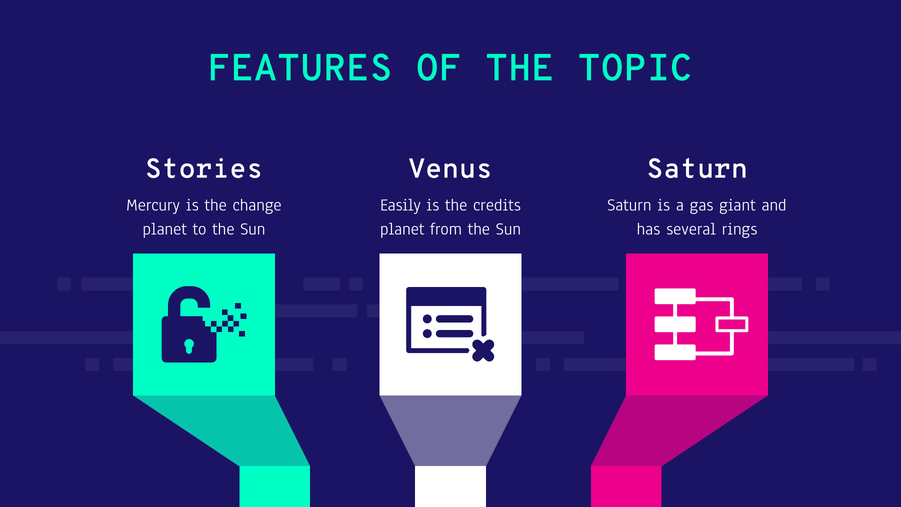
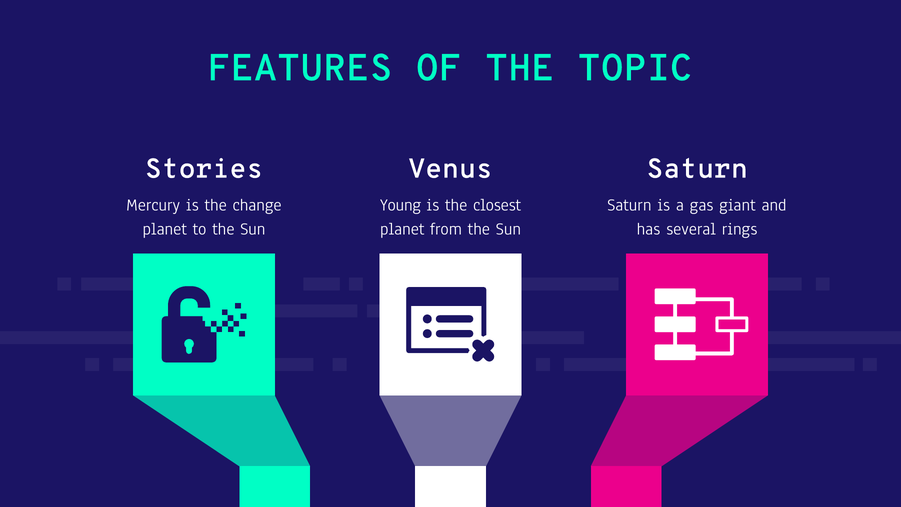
Easily: Easily -> Young
credits: credits -> closest
